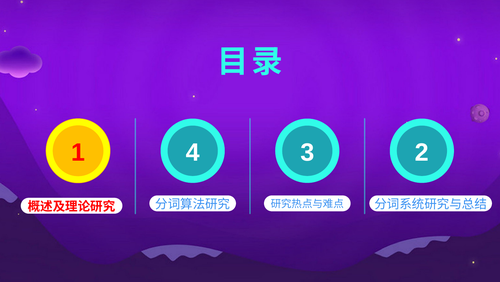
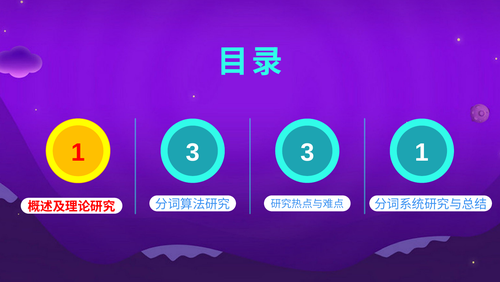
1 4: 4 -> 3
3 2: 2 -> 1
